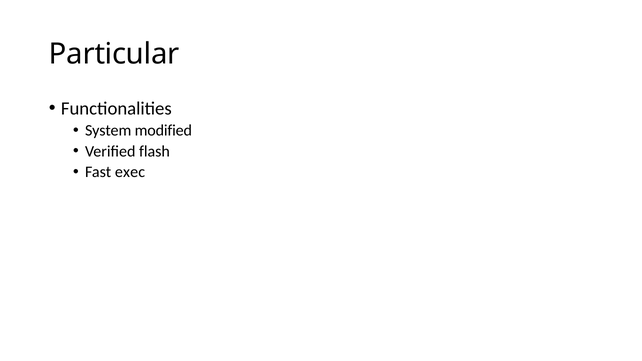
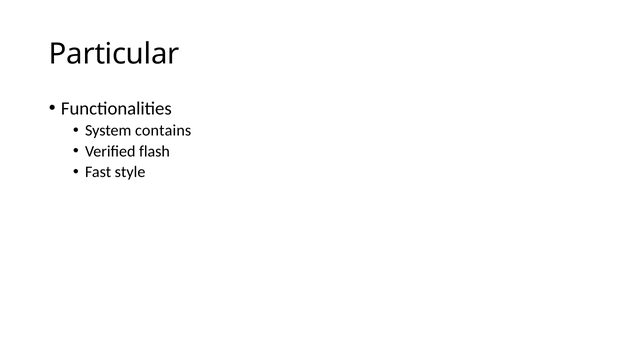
modified: modified -> contains
exec: exec -> style
